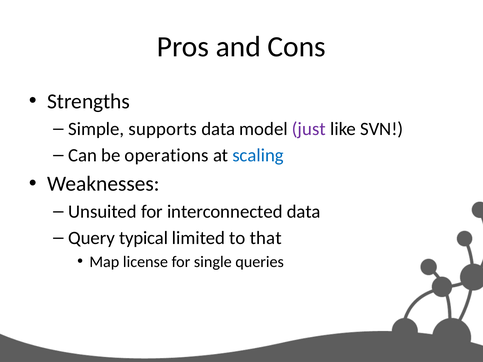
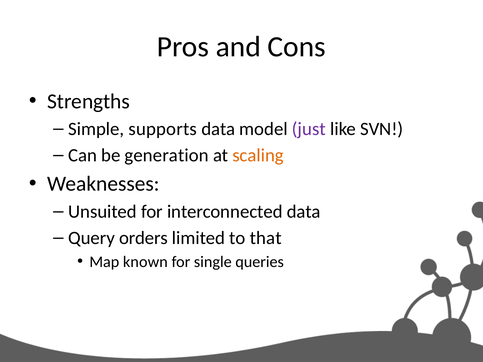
operations: operations -> generation
scaling colour: blue -> orange
typical: typical -> orders
license: license -> known
